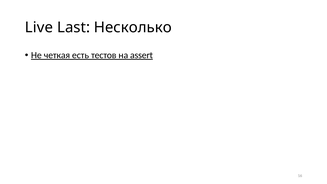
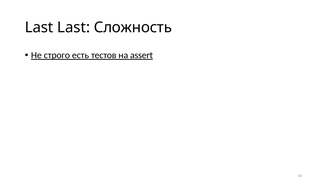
Live at (39, 27): Live -> Last
Несколько: Несколько -> Сложность
четкая: четкая -> строго
